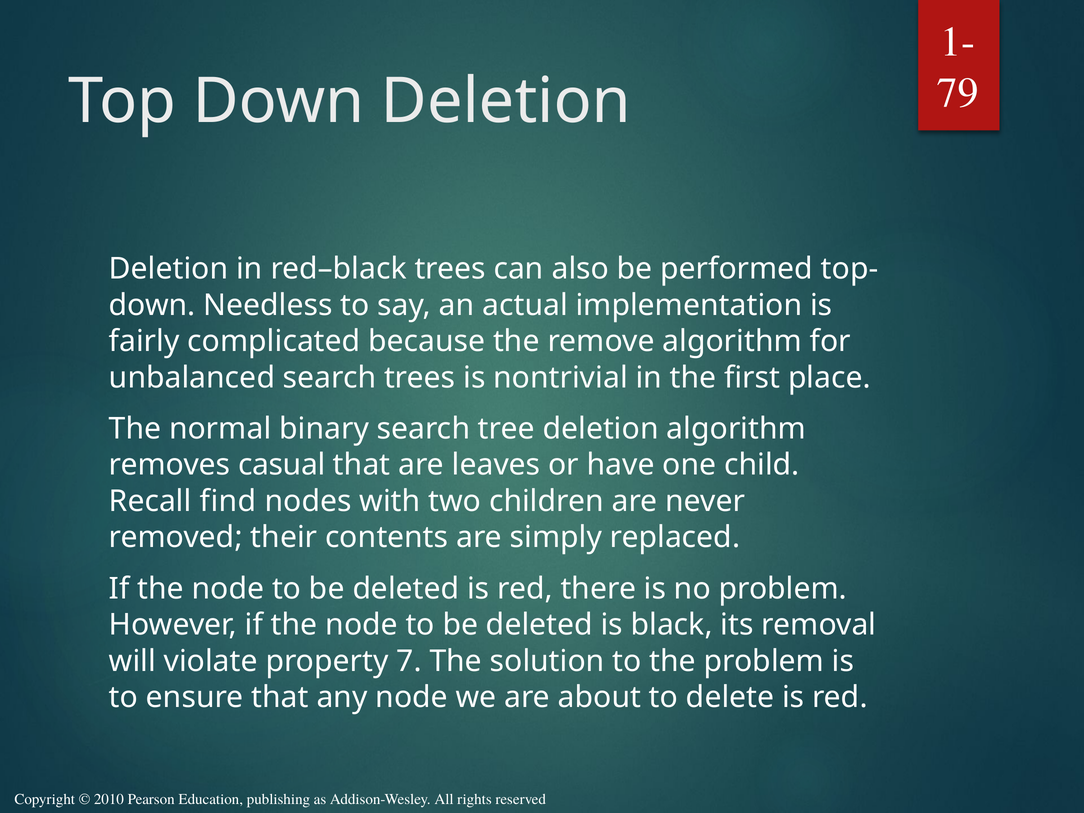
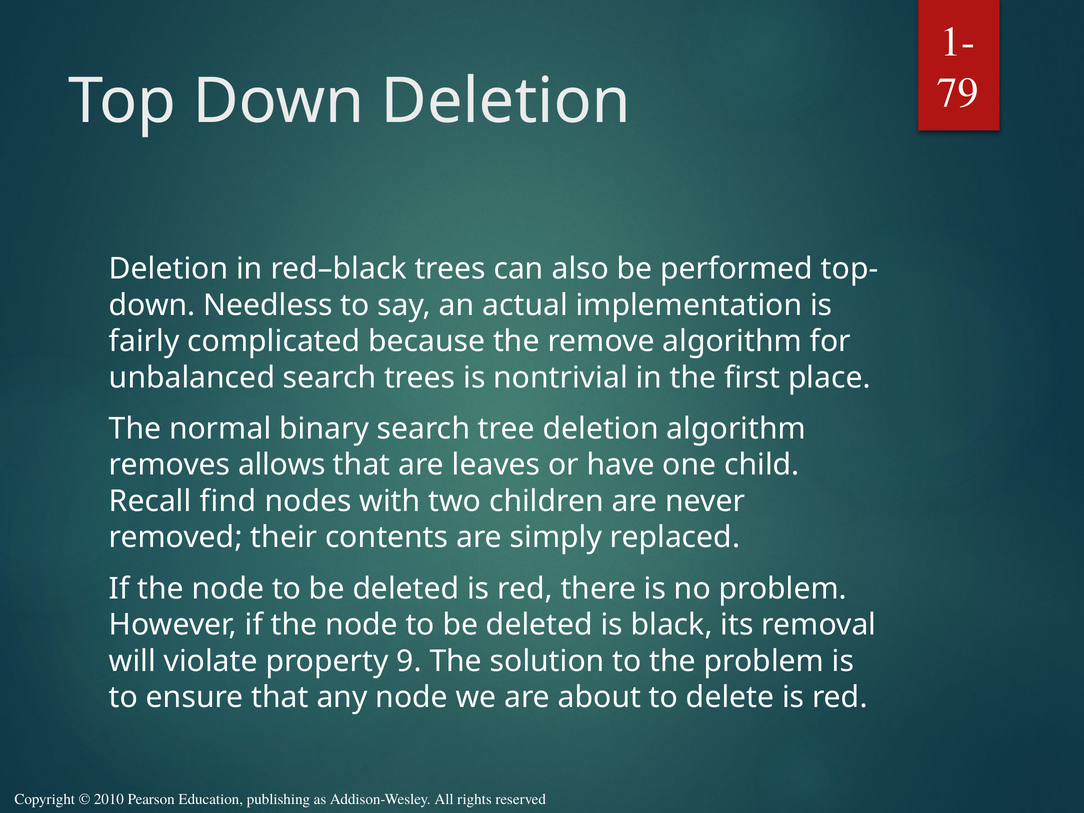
casual: casual -> allows
7: 7 -> 9
